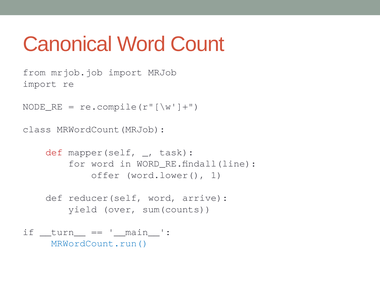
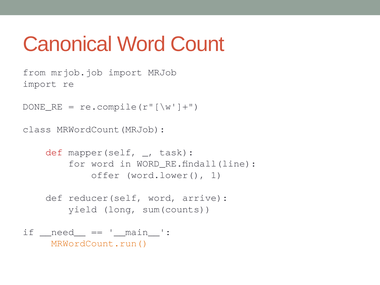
NODE_RE: NODE_RE -> DONE_RE
over: over -> long
__turn__: __turn__ -> __need__
MRWordCount.run( colour: blue -> orange
